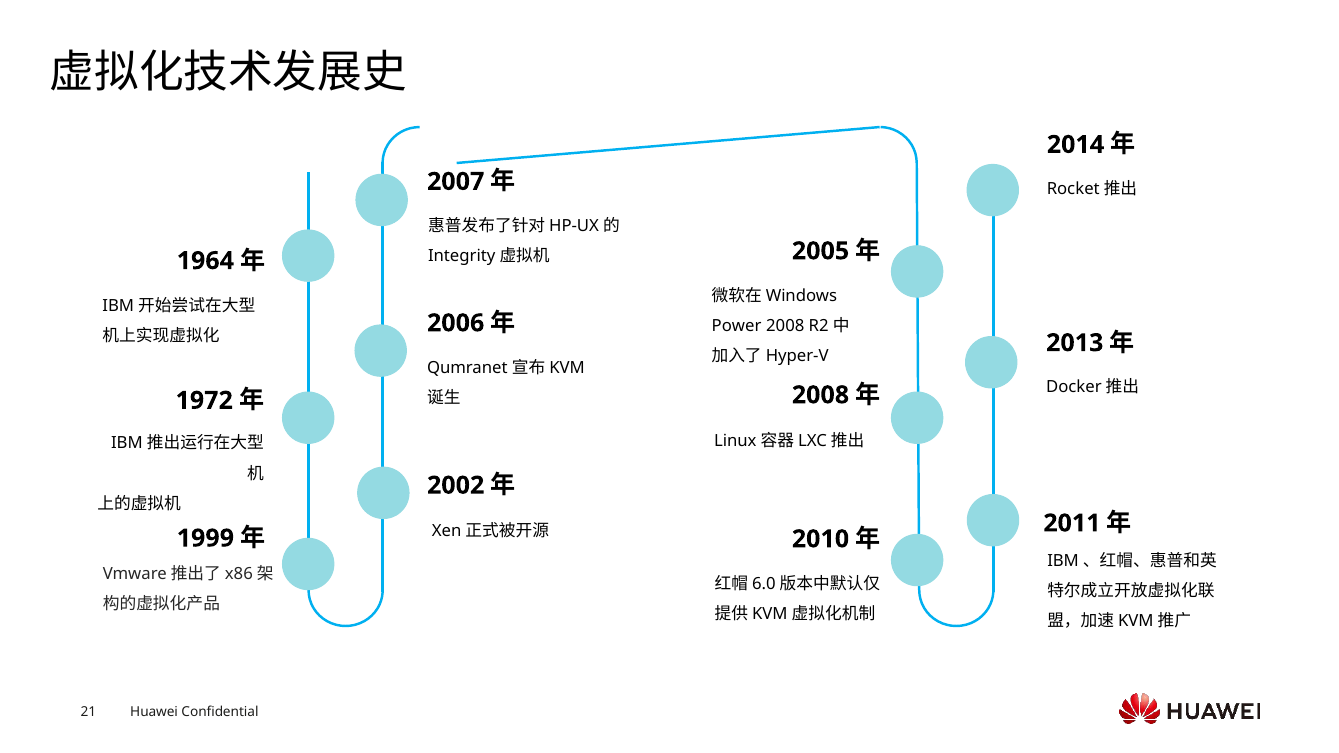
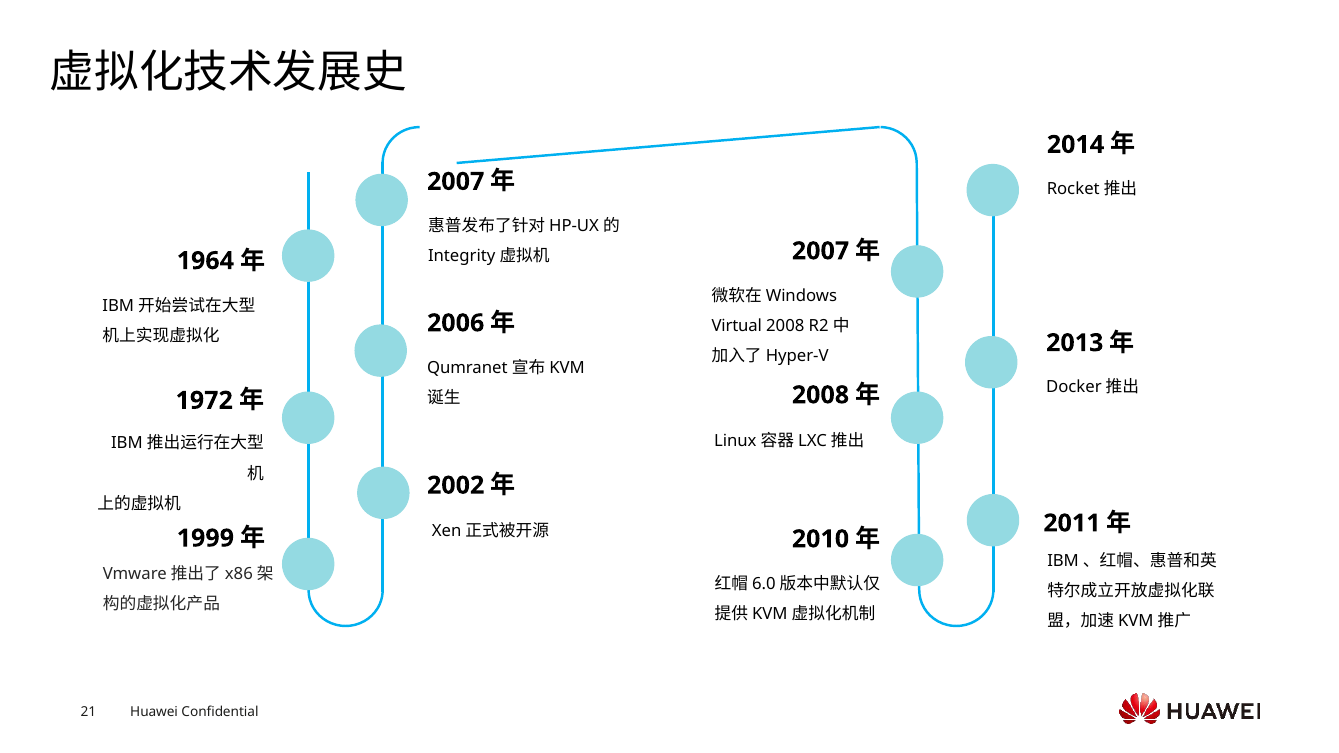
2005 at (821, 251): 2005 -> 2007
Power: Power -> Virtual
